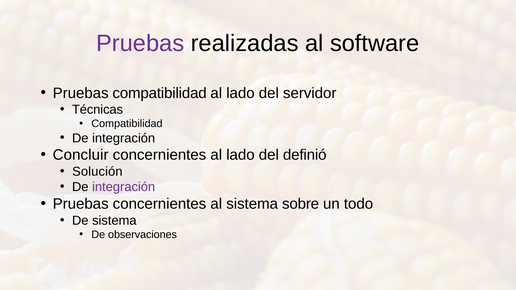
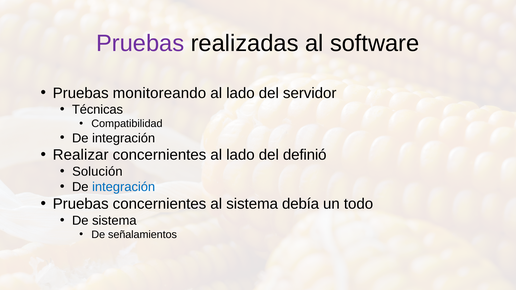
Pruebas compatibilidad: compatibilidad -> monitoreando
Concluir: Concluir -> Realizar
integración at (124, 187) colour: purple -> blue
sobre: sobre -> debía
observaciones: observaciones -> señalamientos
